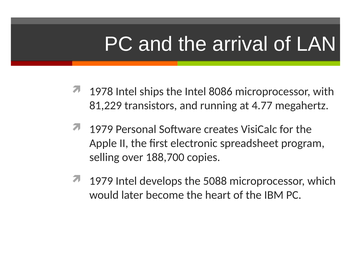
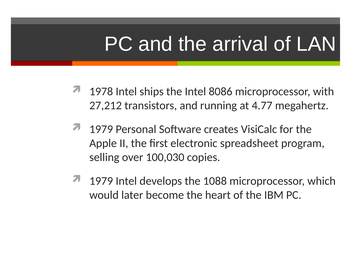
81,229: 81,229 -> 27,212
188,700: 188,700 -> 100,030
5088: 5088 -> 1088
